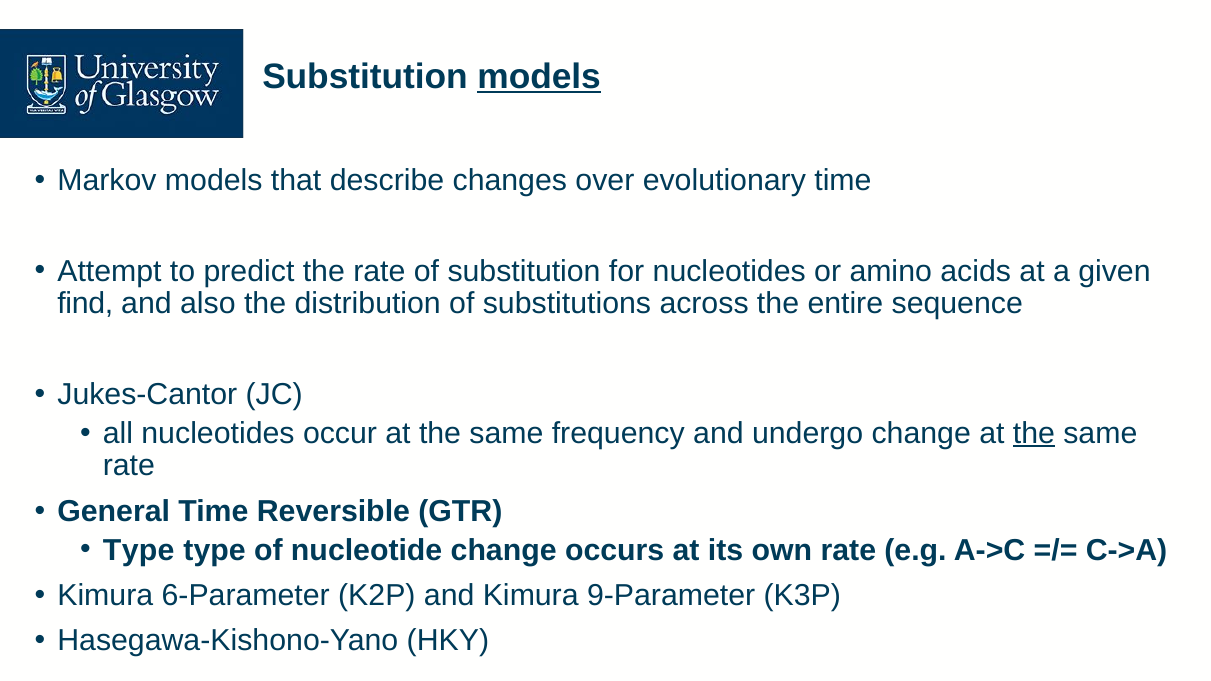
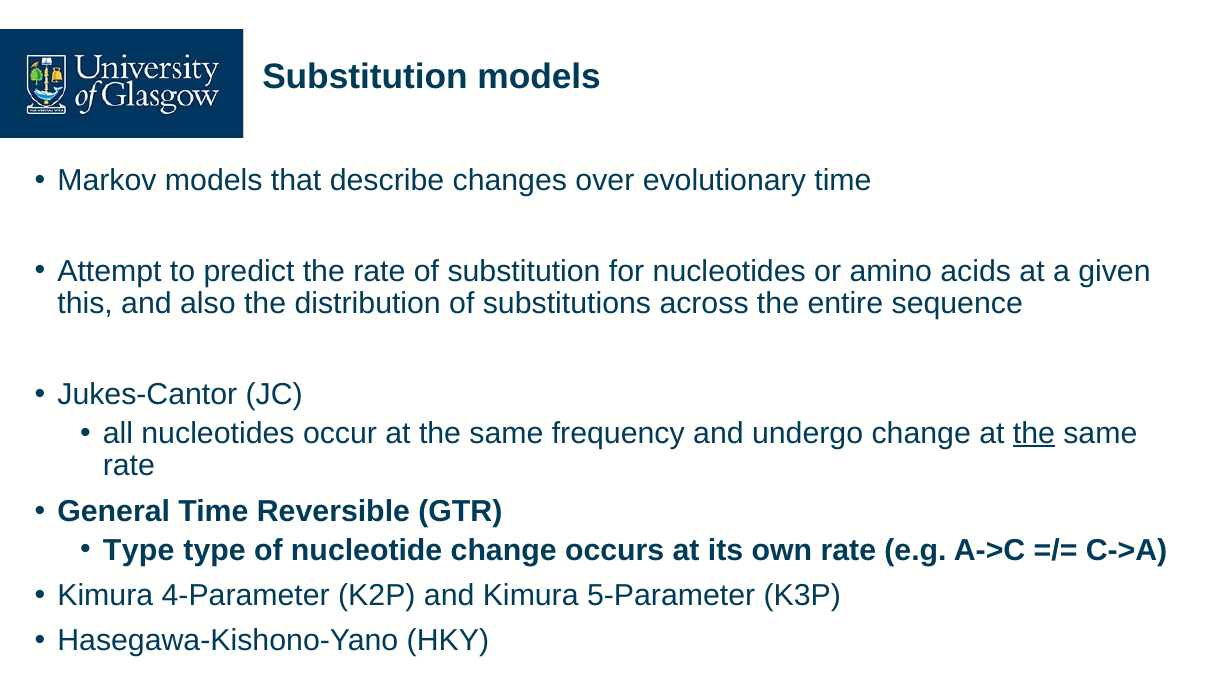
models at (539, 76) underline: present -> none
find: find -> this
6-Parameter: 6-Parameter -> 4-Parameter
9-Parameter: 9-Parameter -> 5-Parameter
